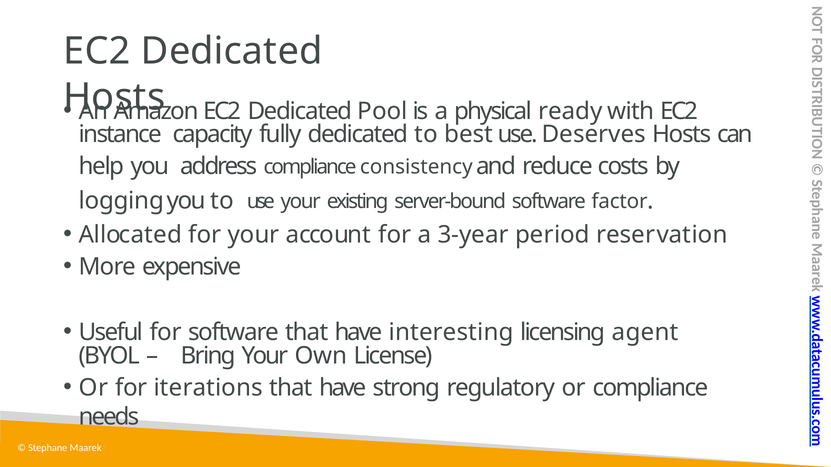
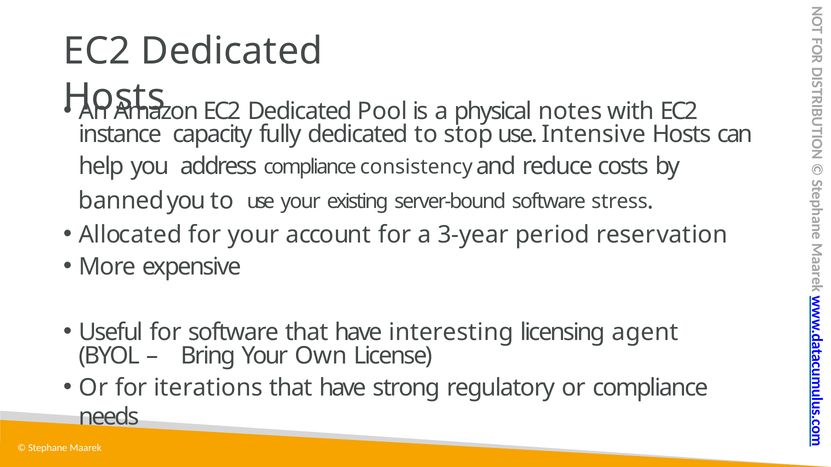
ready: ready -> notes
best: best -> stop
Deserves: Deserves -> Intensive
logging: logging -> banned
factor: factor -> stress
